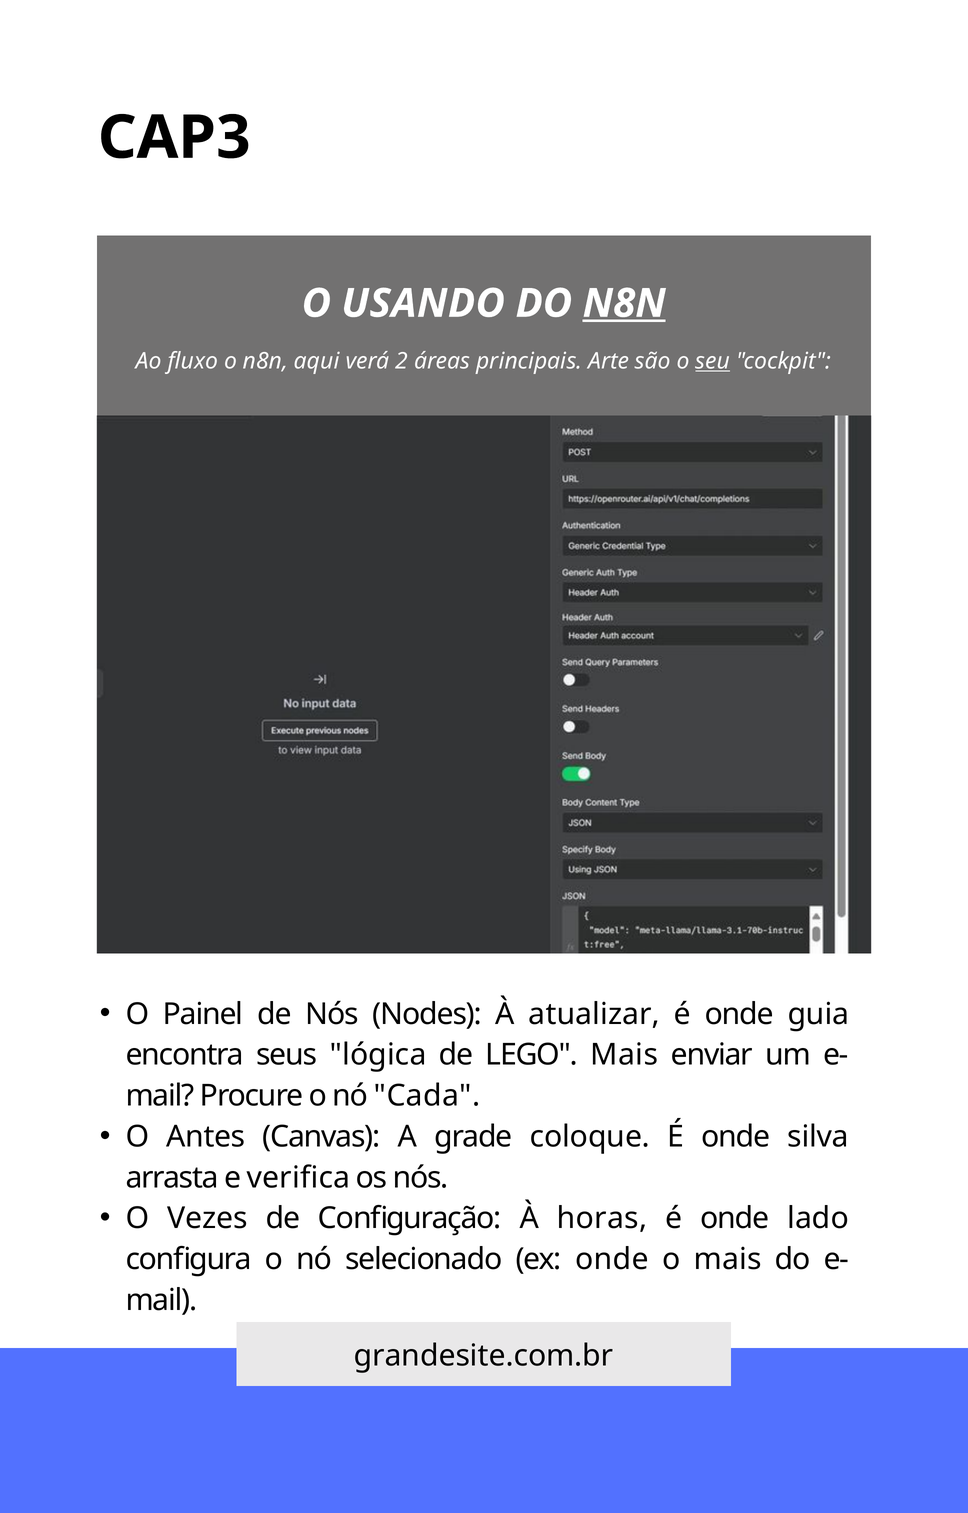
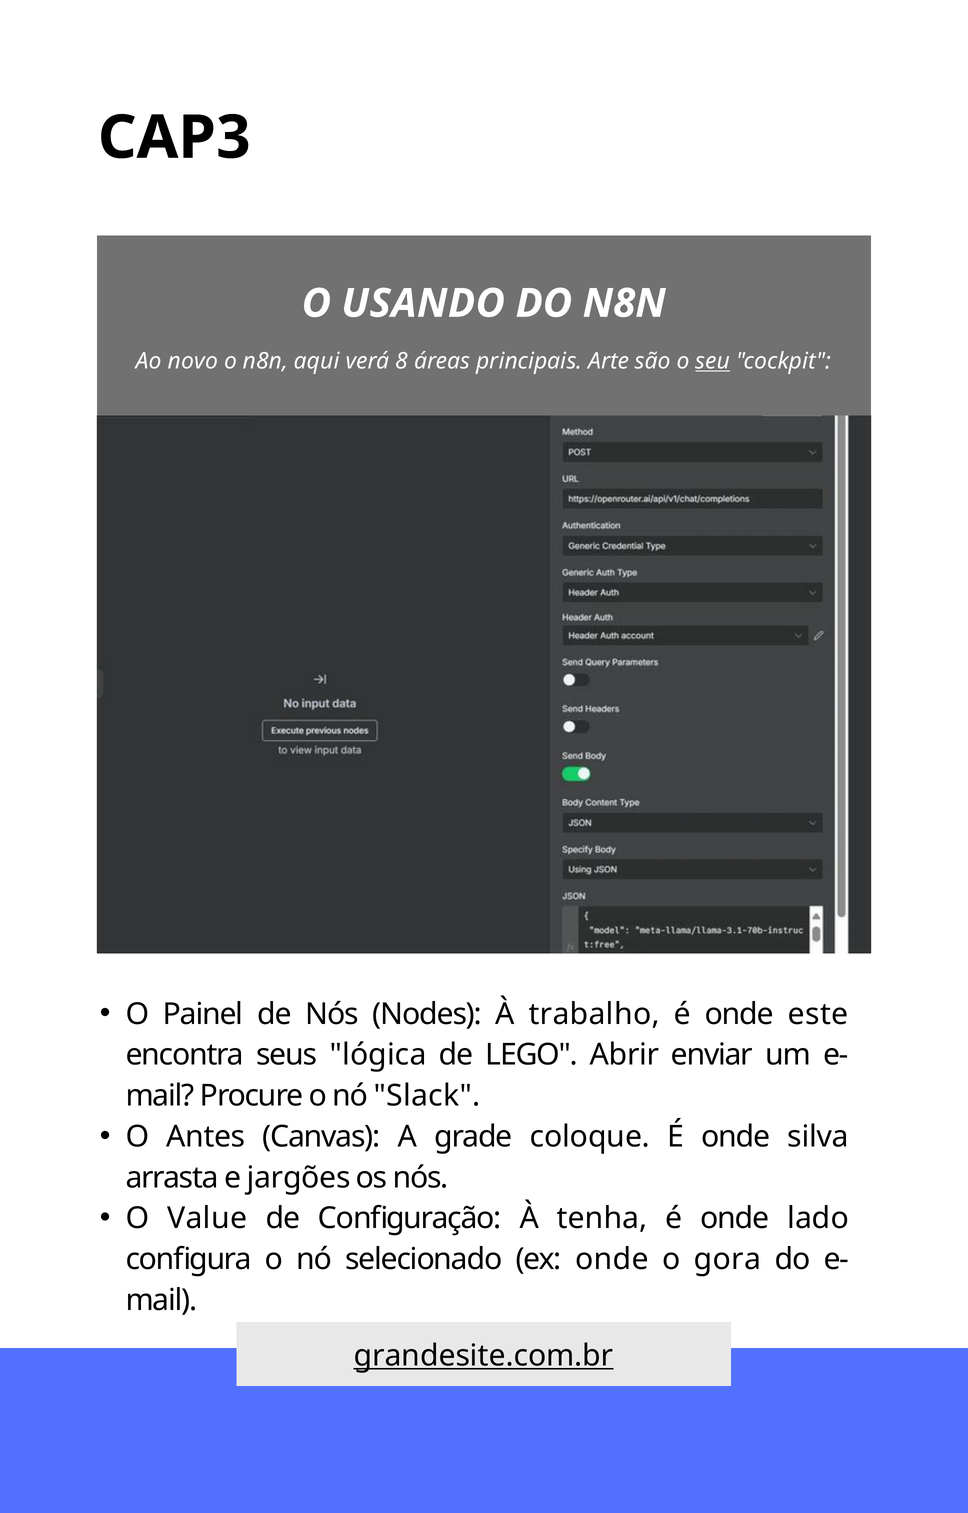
N8N at (624, 303) underline: present -> none
fluxo: fluxo -> novo
2: 2 -> 8
atualizar: atualizar -> trabalho
guia: guia -> este
LEGO Mais: Mais -> Abrir
Cada: Cada -> Slack
verifica: verifica -> jargões
Vezes: Vezes -> Value
horas: horas -> tenha
o mais: mais -> gora
grandesite.com.br underline: none -> present
